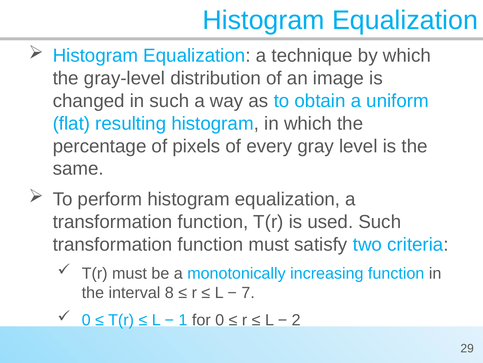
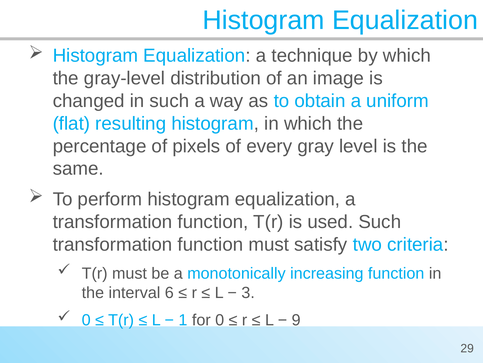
8: 8 -> 6
7: 7 -> 3
2: 2 -> 9
